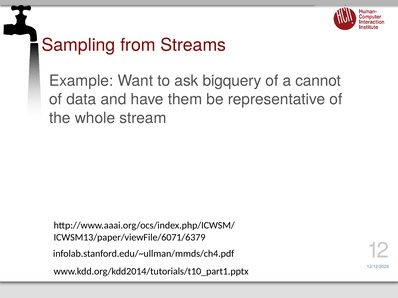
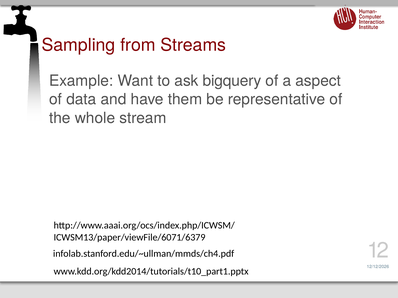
cannot: cannot -> aspect
